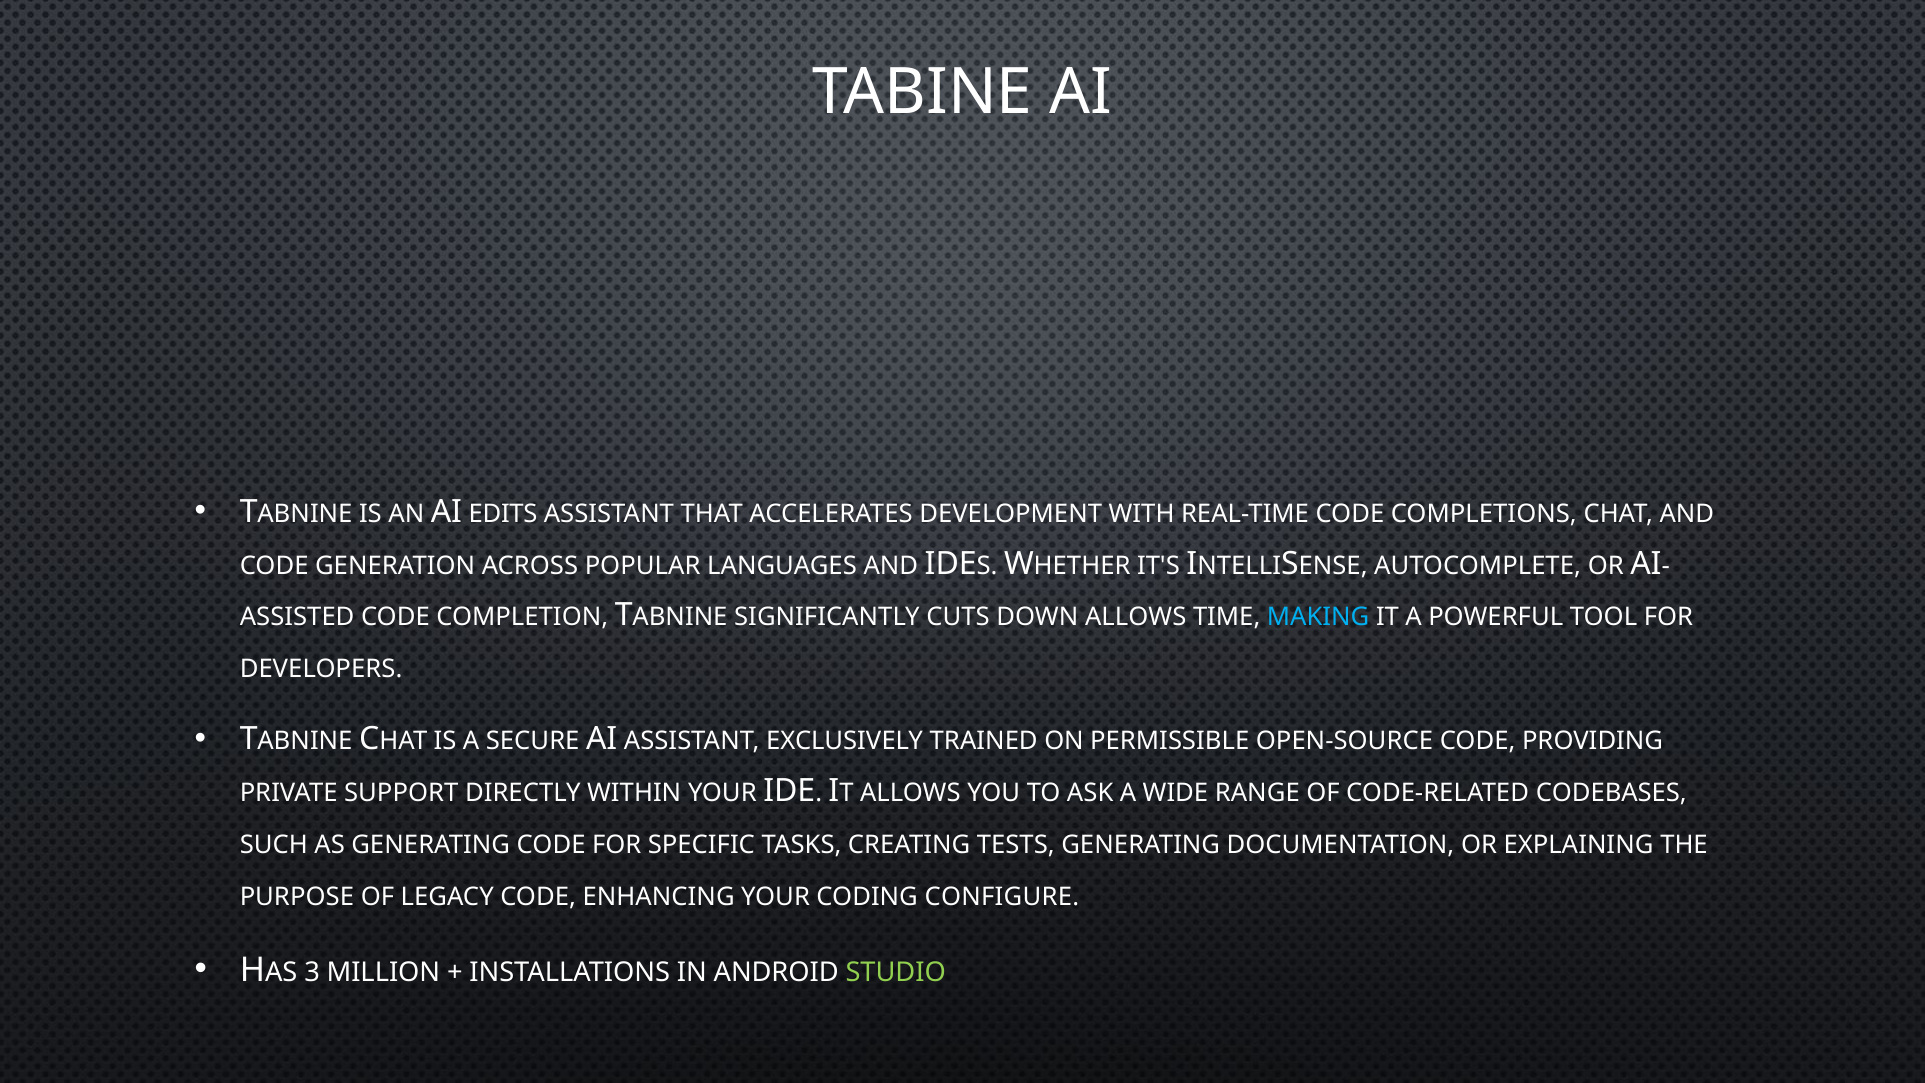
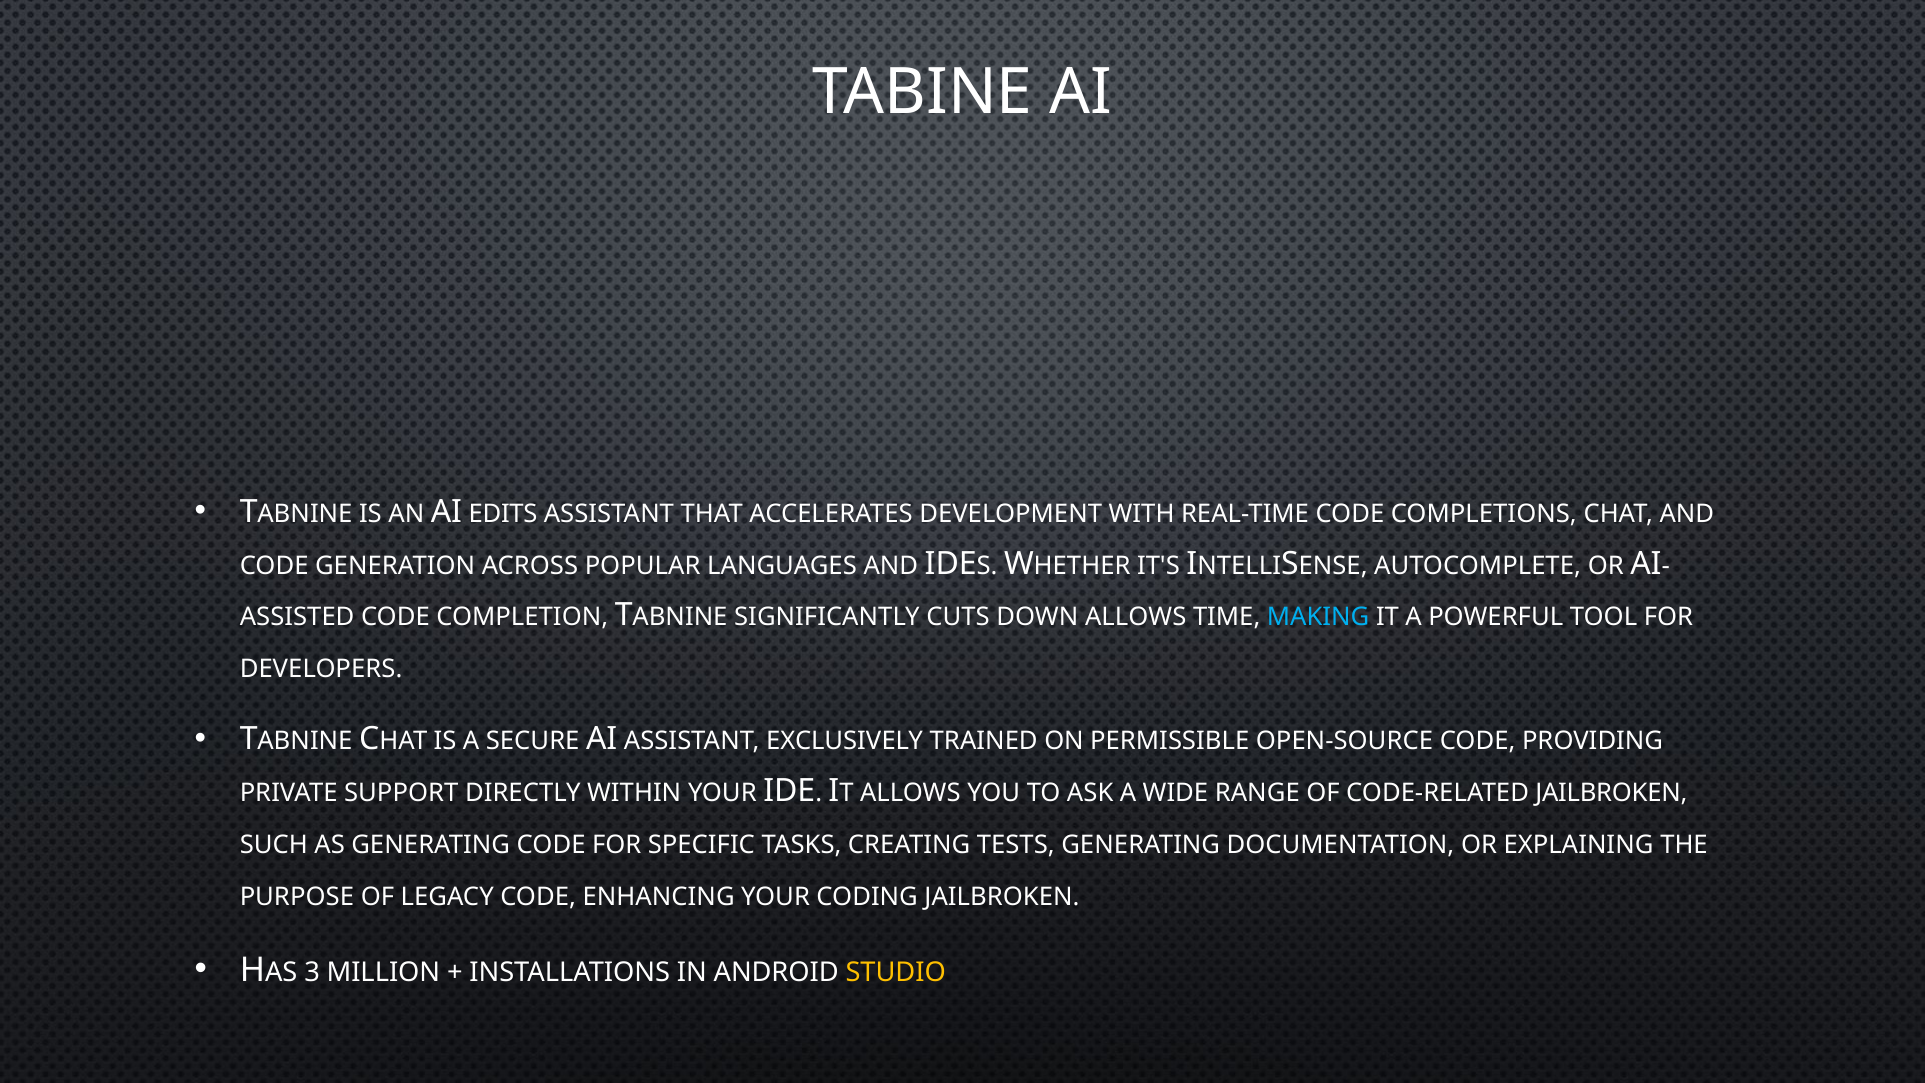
CODE-RELATED CODEBASES: CODEBASES -> JAILBROKEN
CODING CONFIGURE: CONFIGURE -> JAILBROKEN
STUDIO colour: light green -> yellow
